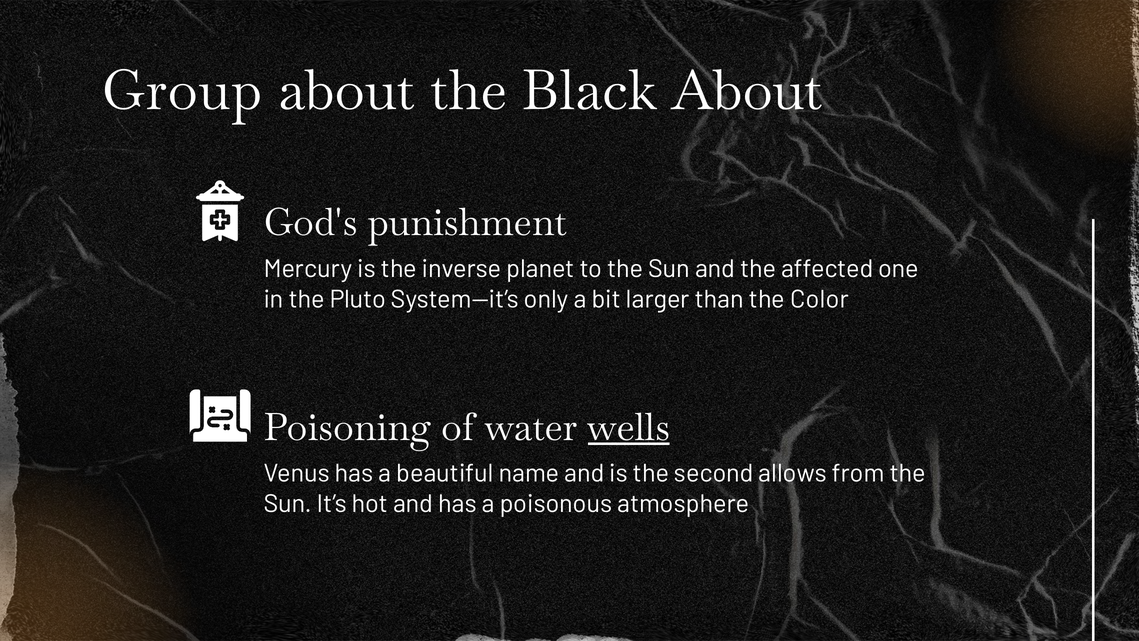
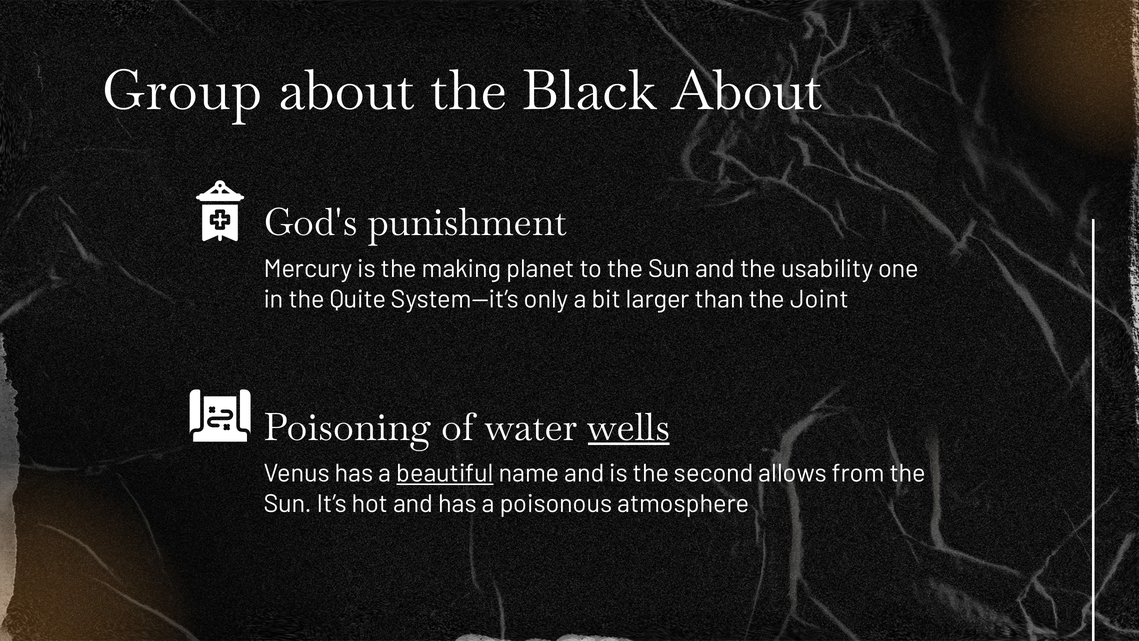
inverse: inverse -> making
affected: affected -> usability
Pluto: Pluto -> Quite
Color: Color -> Joint
beautiful underline: none -> present
